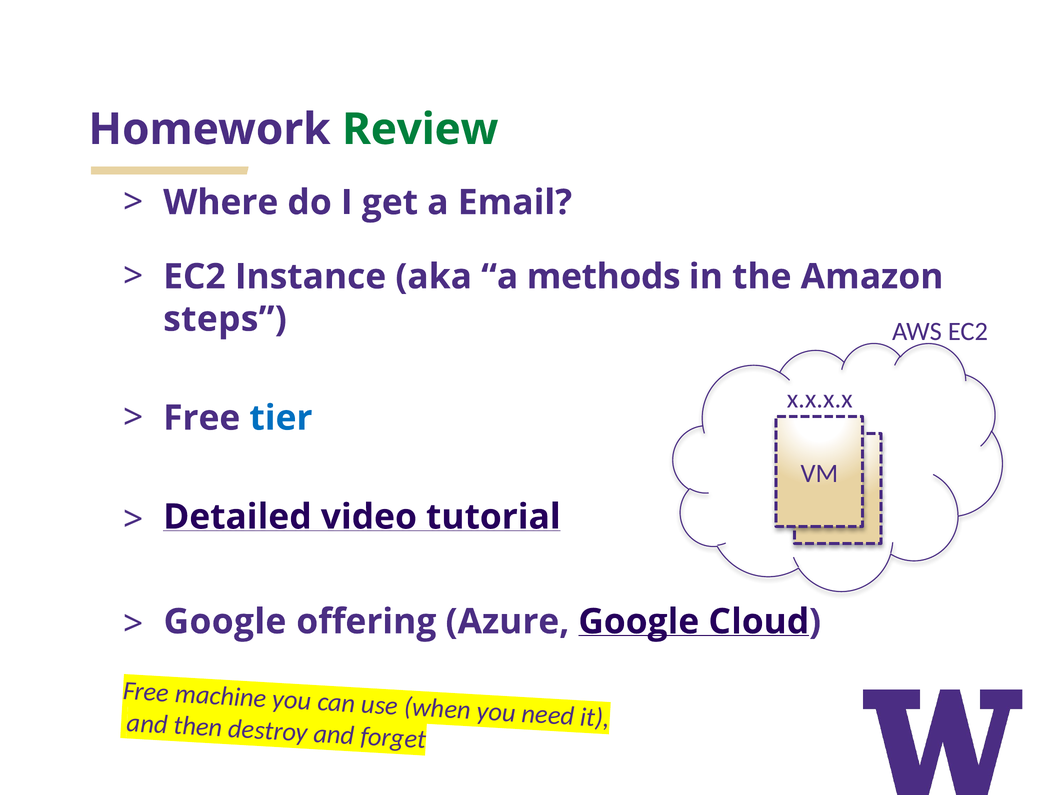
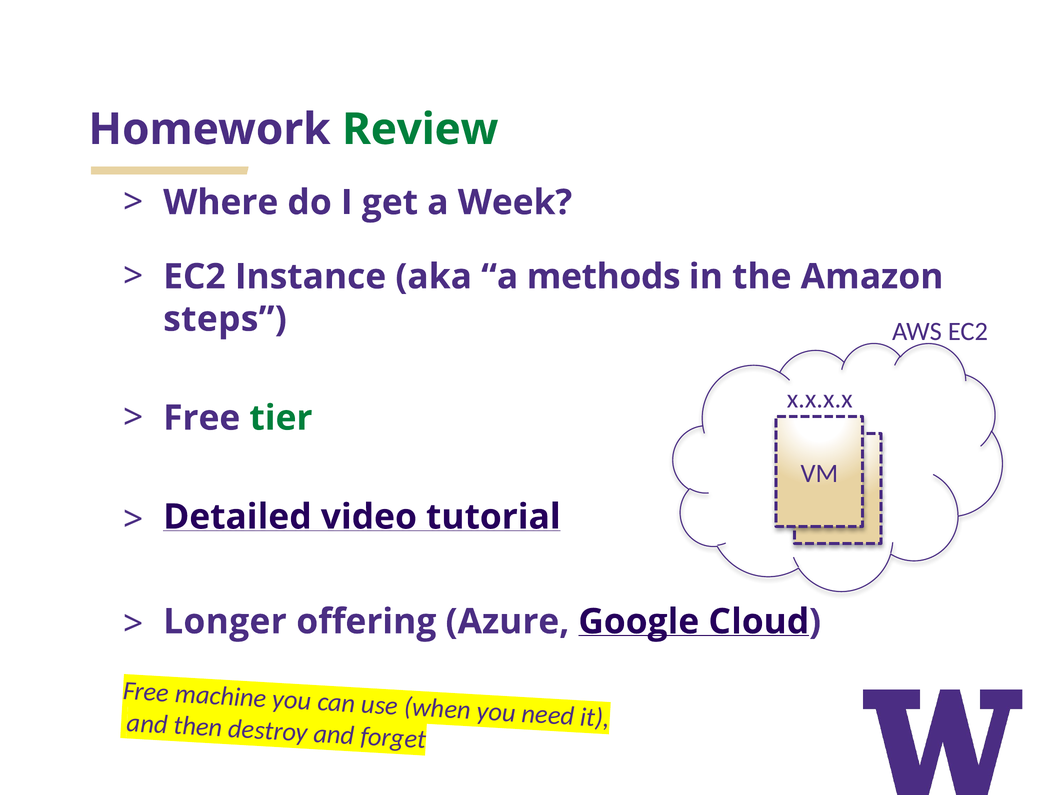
Email: Email -> Week
tier colour: blue -> green
Google at (225, 622): Google -> Longer
